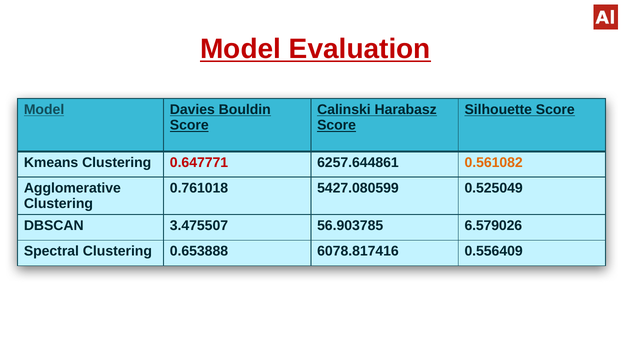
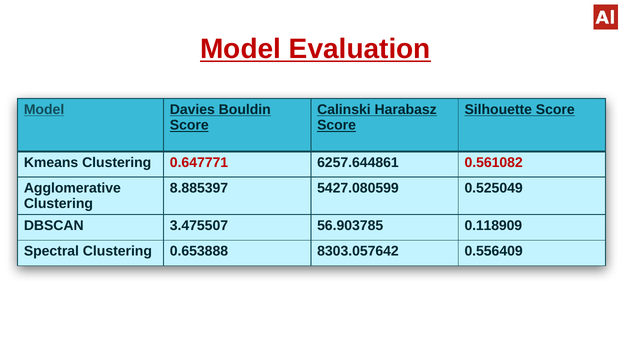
0.561082 colour: orange -> red
0.761018: 0.761018 -> 8.885397
6.579026: 6.579026 -> 0.118909
6078.817416: 6078.817416 -> 8303.057642
